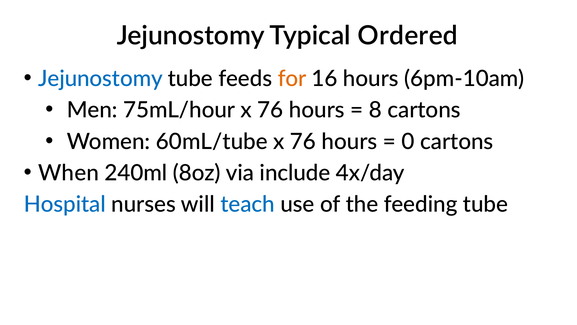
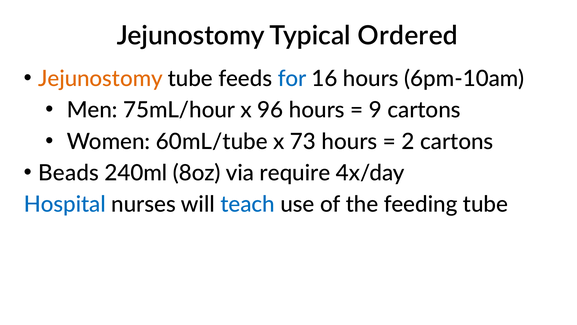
Jejunostomy at (100, 79) colour: blue -> orange
for colour: orange -> blue
75mL/hour x 76: 76 -> 96
8: 8 -> 9
76 at (303, 141): 76 -> 73
0: 0 -> 2
When: When -> Beads
include: include -> require
